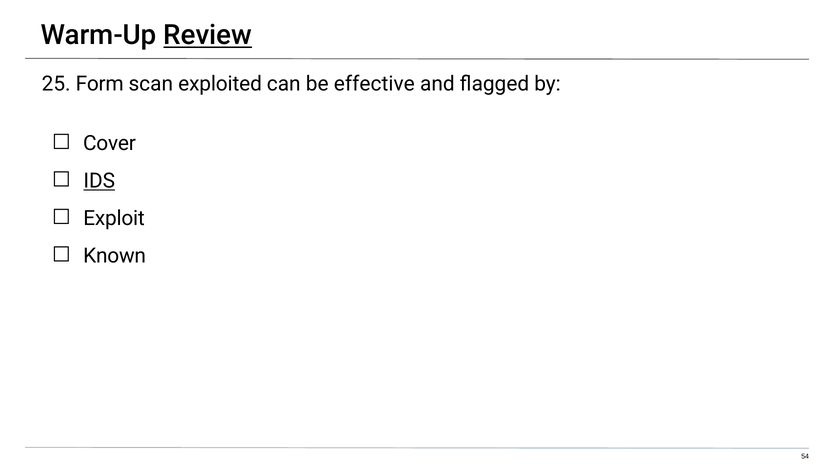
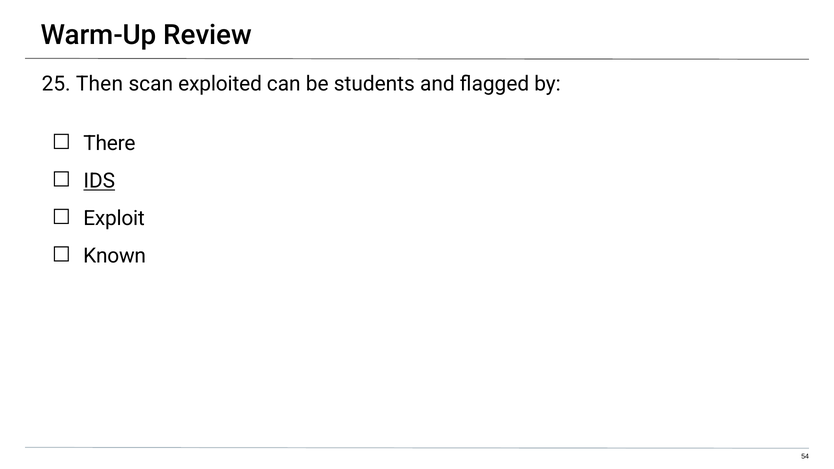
Review underline: present -> none
Form: Form -> Then
effective: effective -> students
Cover: Cover -> There
